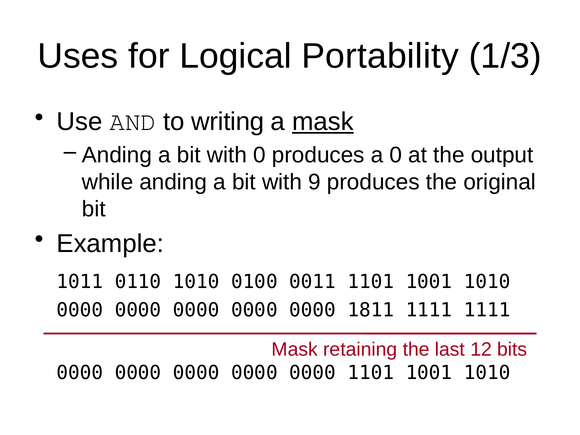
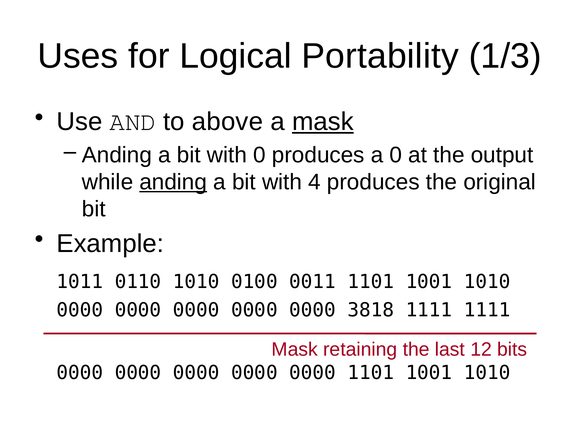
writing: writing -> above
anding at (173, 182) underline: none -> present
9: 9 -> 4
1811: 1811 -> 3818
